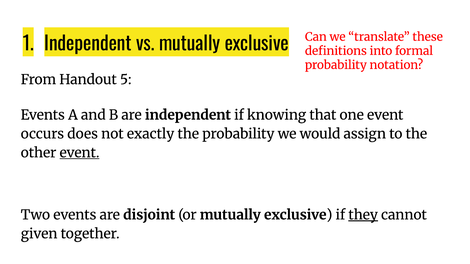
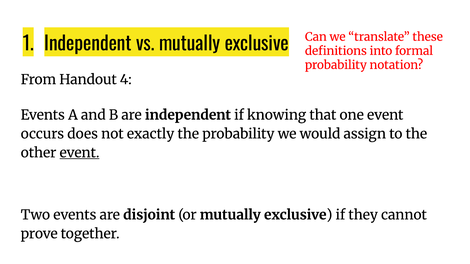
5: 5 -> 4
they underline: present -> none
given: given -> prove
